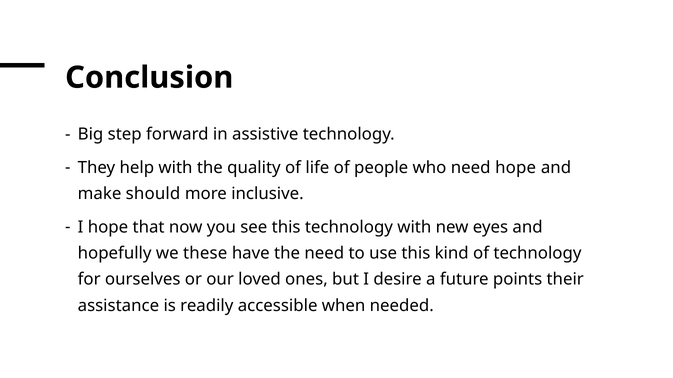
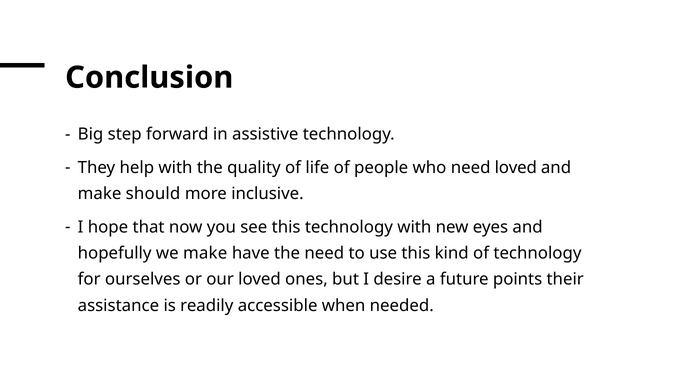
need hope: hope -> loved
we these: these -> make
